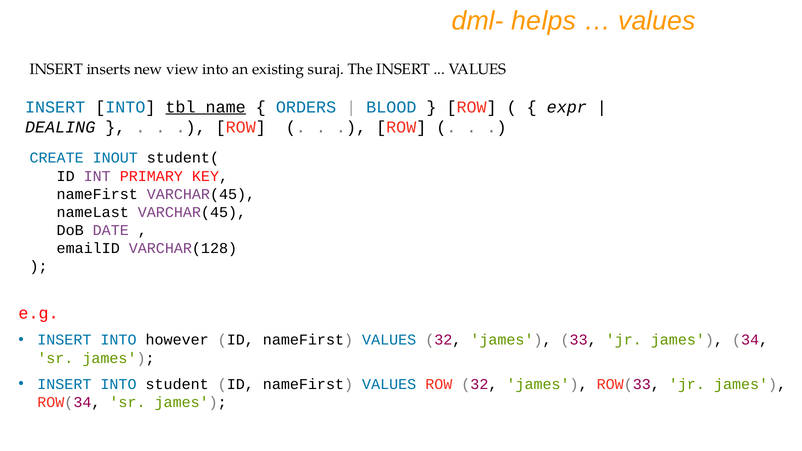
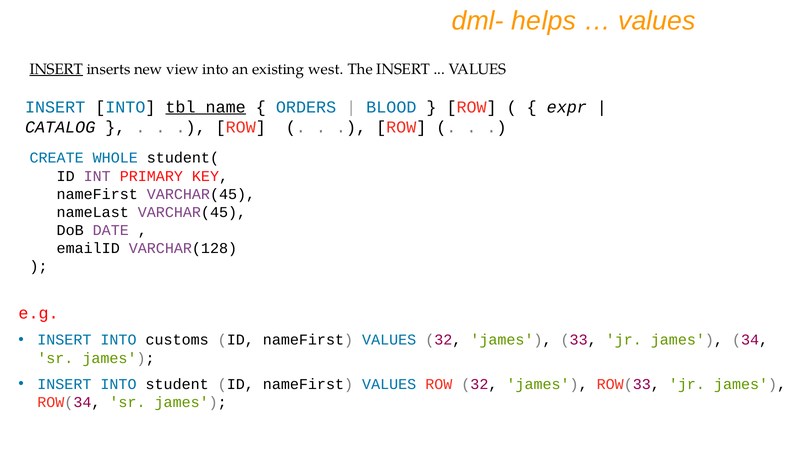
INSERT at (56, 69) underline: none -> present
suraj: suraj -> west
DEALING: DEALING -> CATALOG
INOUT: INOUT -> WHOLE
however: however -> customs
